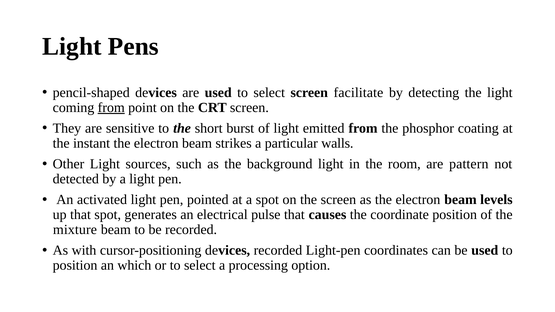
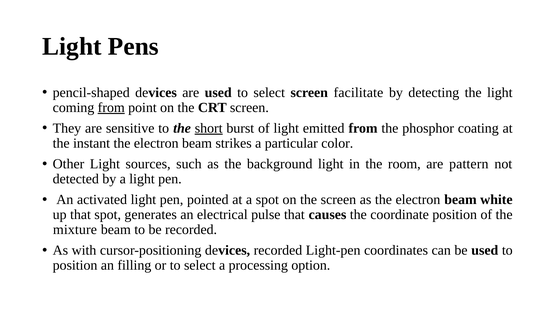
short underline: none -> present
walls: walls -> color
levels: levels -> white
which: which -> filling
